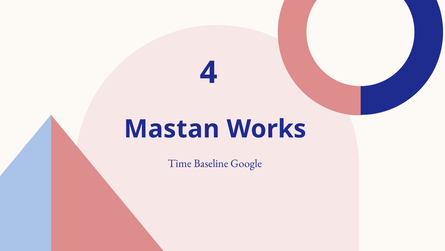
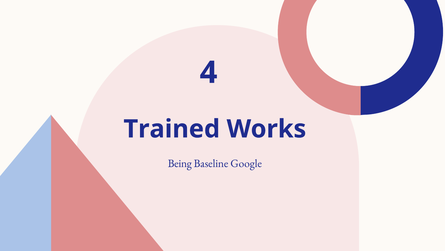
Mastan: Mastan -> Trained
Time: Time -> Being
